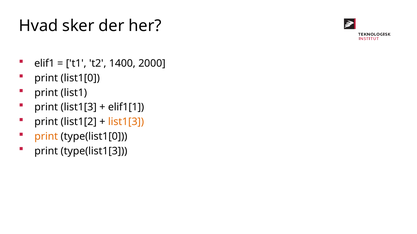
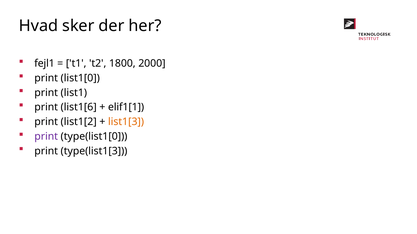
elif1: elif1 -> fejl1
1400: 1400 -> 1800
print list1[3: list1[3 -> list1[6
print at (46, 137) colour: orange -> purple
